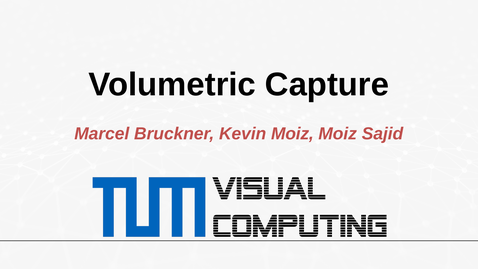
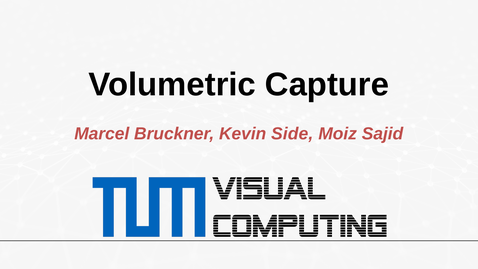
Kevin Moiz: Moiz -> Side
